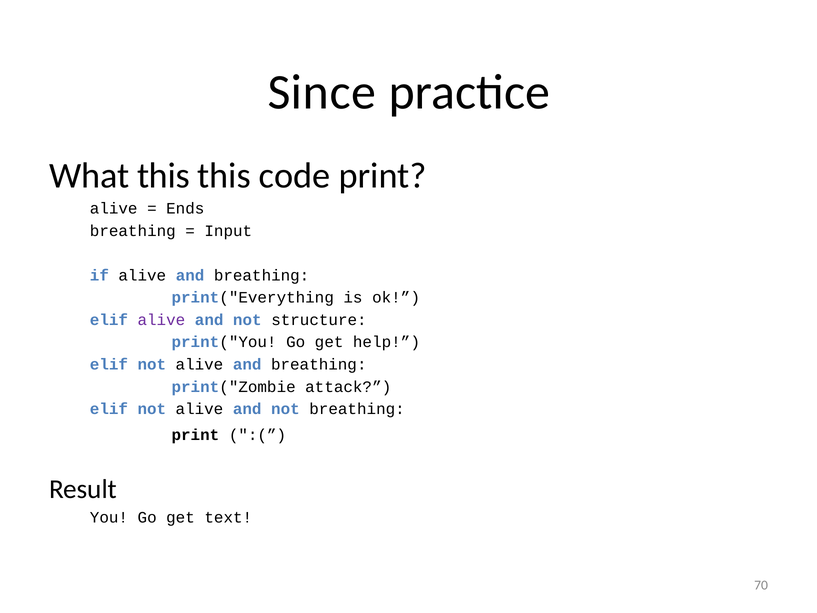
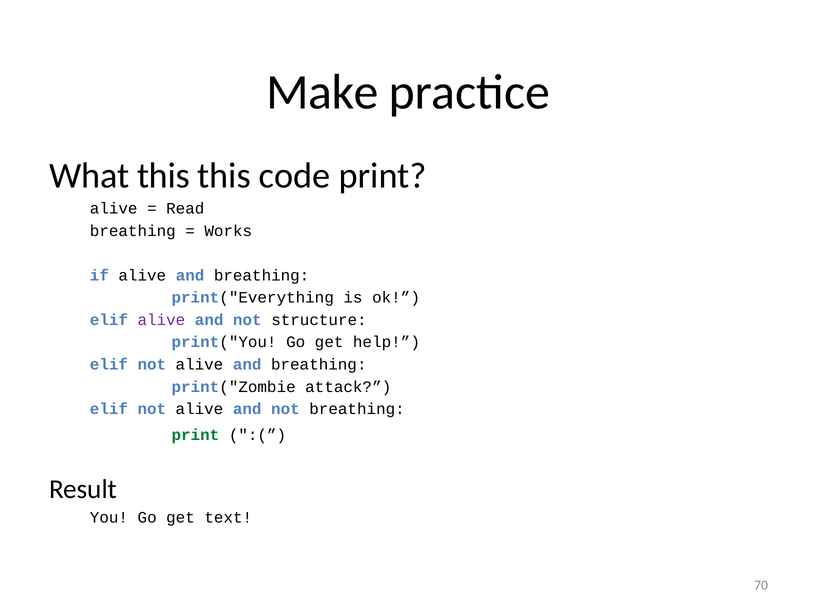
Since: Since -> Make
Ends: Ends -> Read
Input: Input -> Works
print at (195, 435) colour: black -> green
